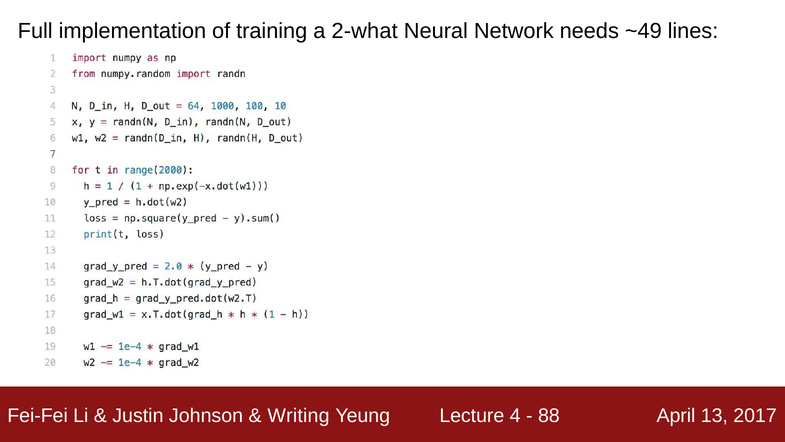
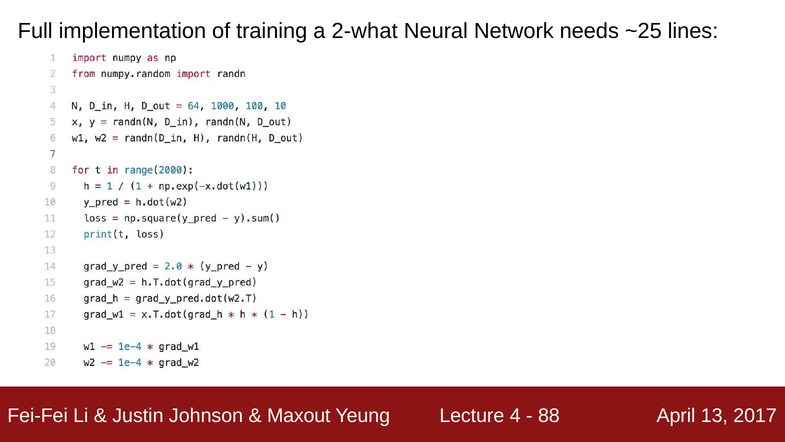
~49: ~49 -> ~25
Writing: Writing -> Maxout
